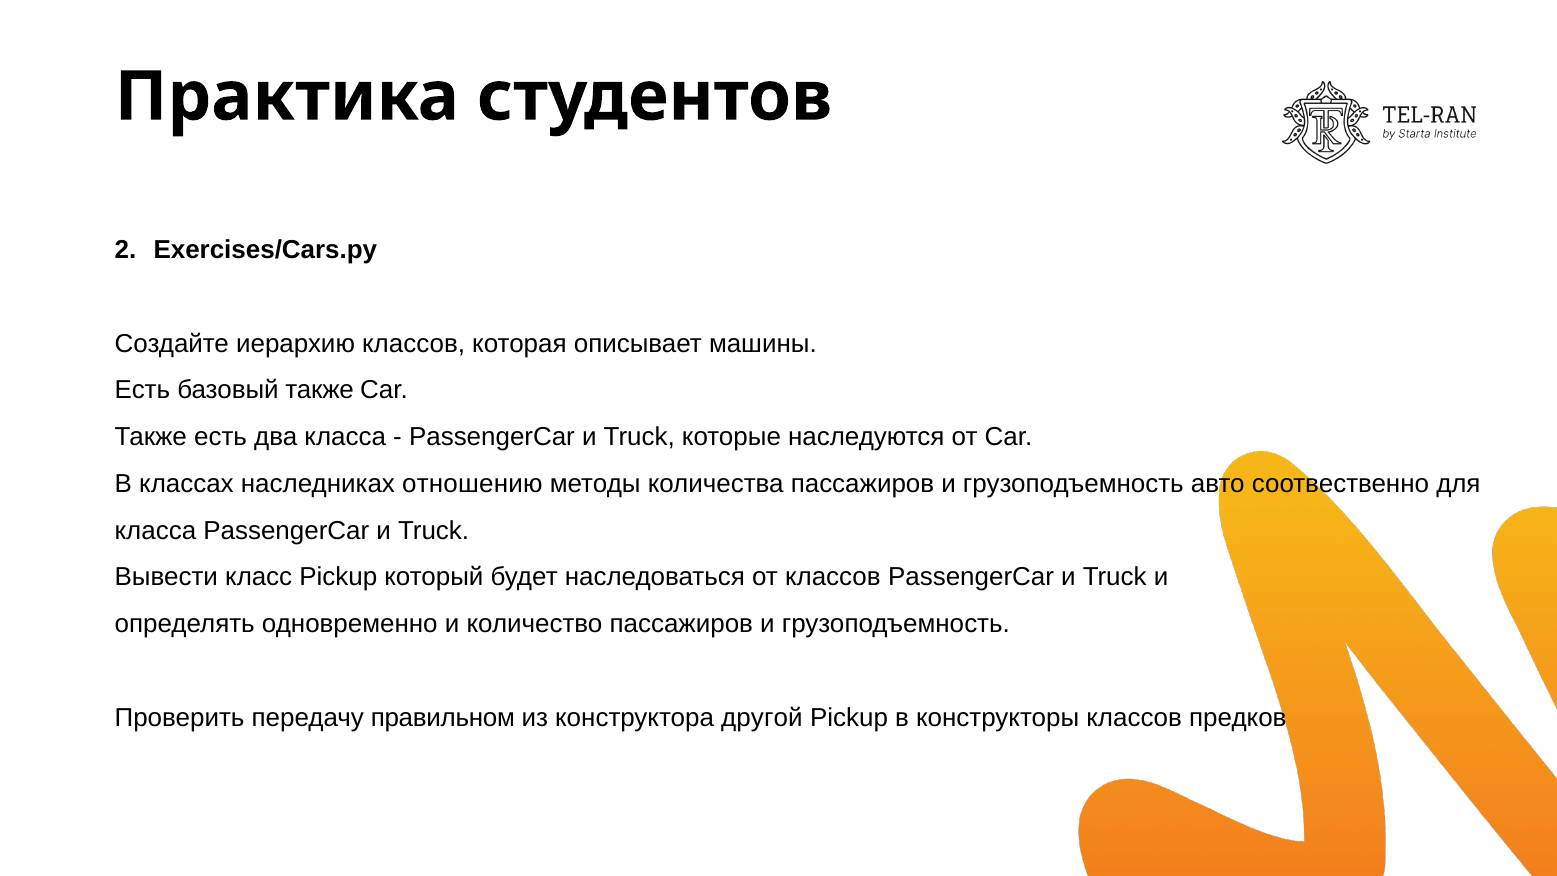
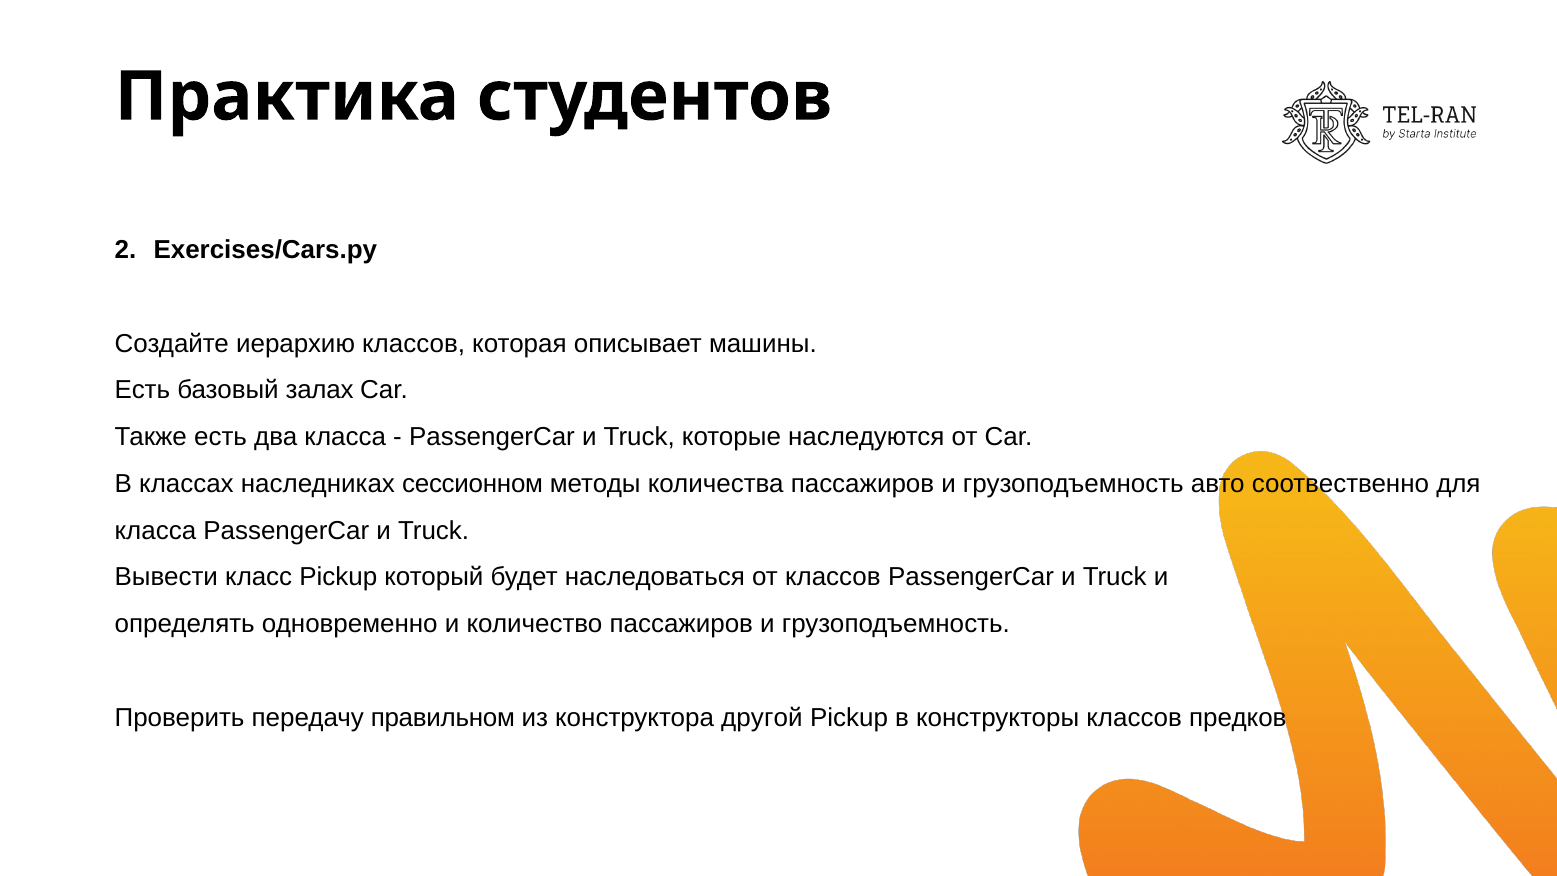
базовый также: также -> залах
отношению: отношению -> сессионном
